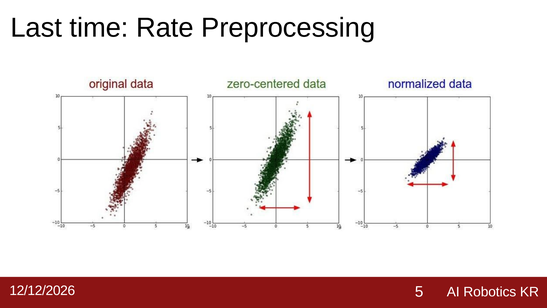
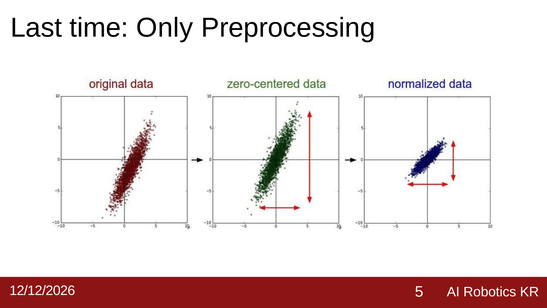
Rate: Rate -> Only
